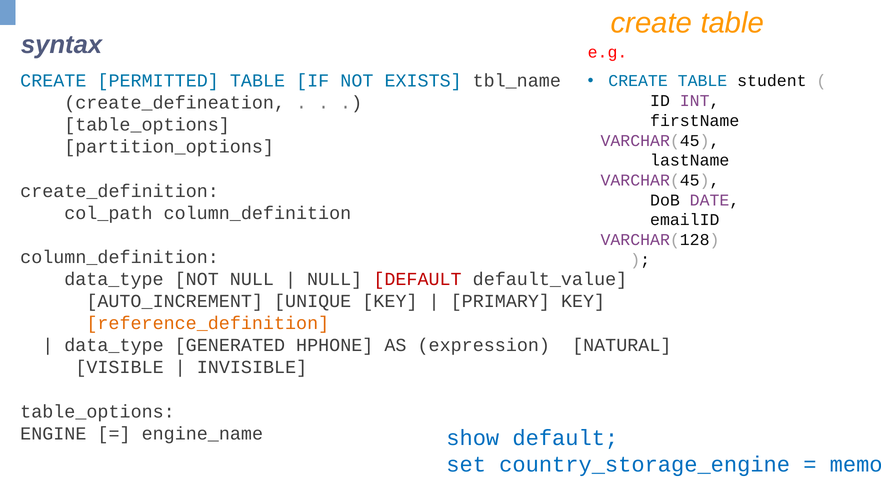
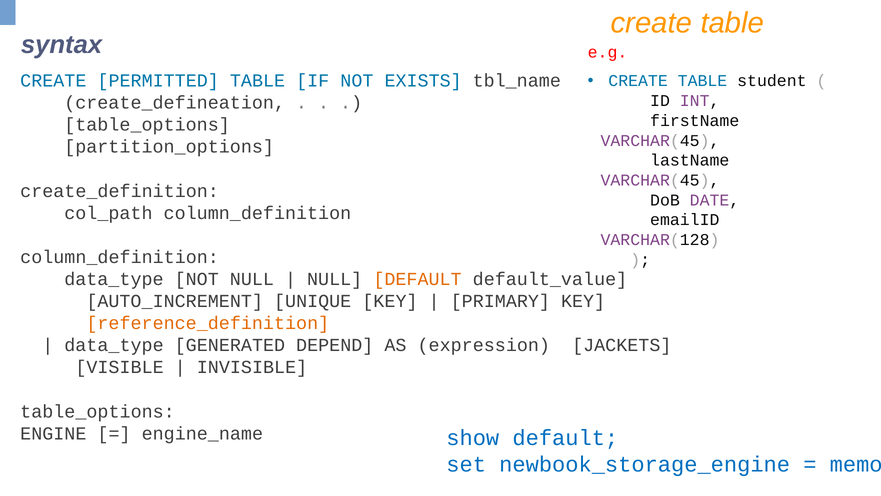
DEFAULT at (418, 279) colour: red -> orange
HPHONE: HPHONE -> DEPEND
NATURAL: NATURAL -> JACKETS
country_storage_engine: country_storage_engine -> newbook_storage_engine
